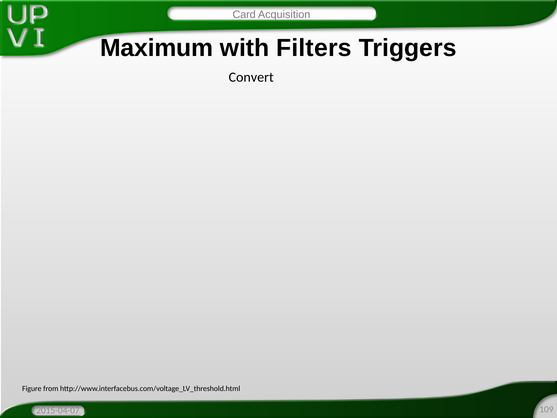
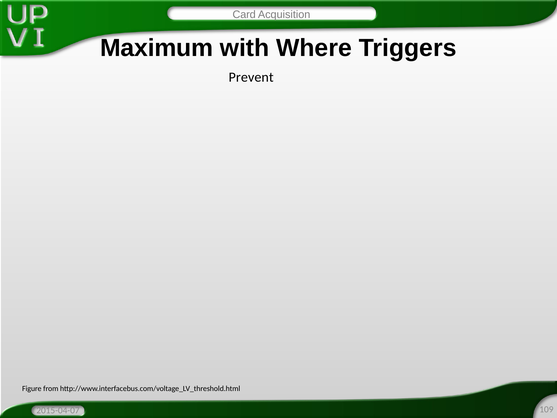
Filters: Filters -> Where
Convert: Convert -> Prevent
